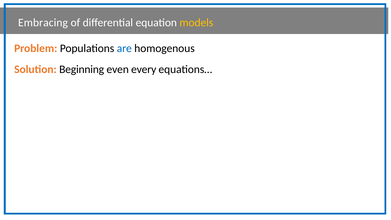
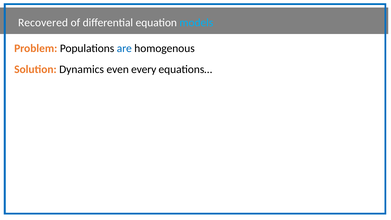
Embracing: Embracing -> Recovered
models colour: yellow -> light blue
Beginning: Beginning -> Dynamics
